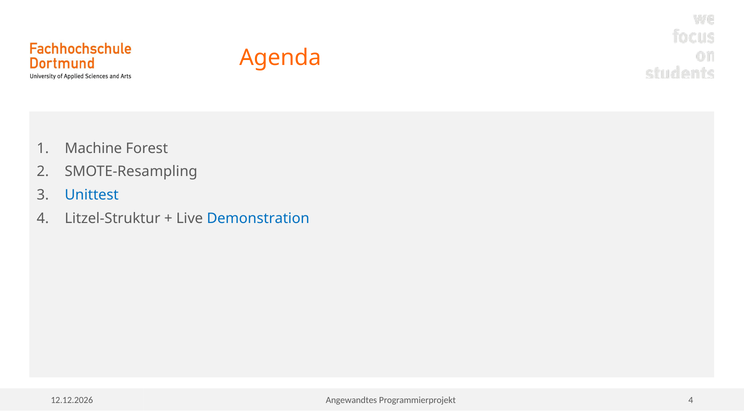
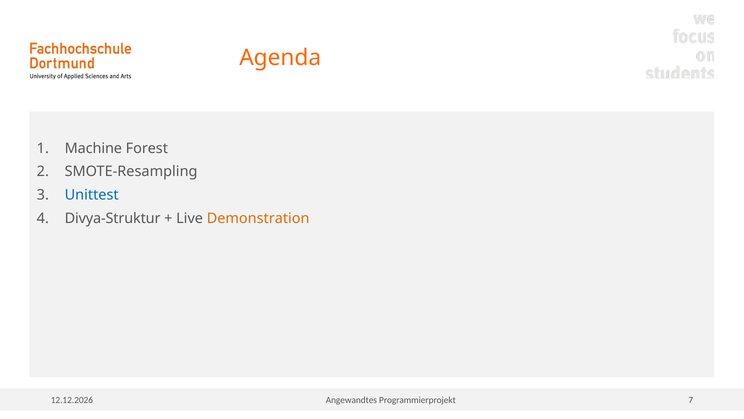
Litzel-Struktur: Litzel-Struktur -> Divya-Struktur
Demonstration colour: blue -> orange
Programmierprojekt 4: 4 -> 7
